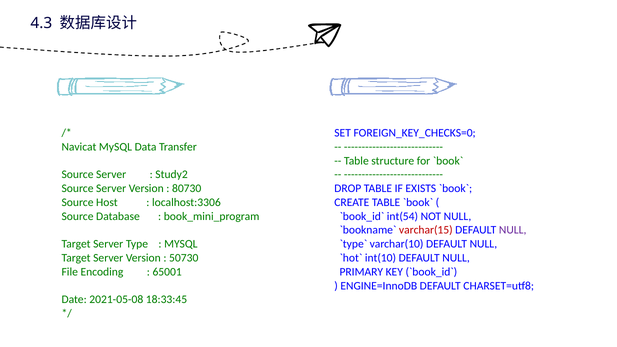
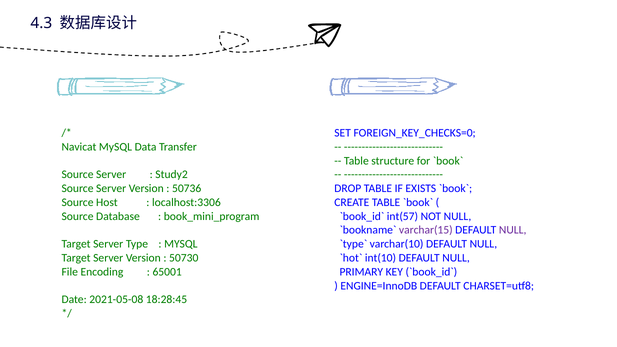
80730: 80730 -> 50736
int(54: int(54 -> int(57
varchar(15 colour: red -> purple
18:33:45: 18:33:45 -> 18:28:45
